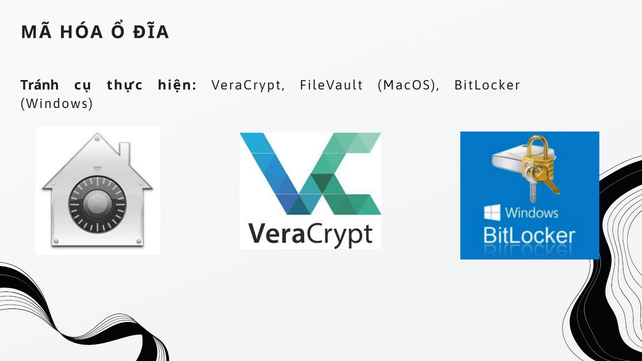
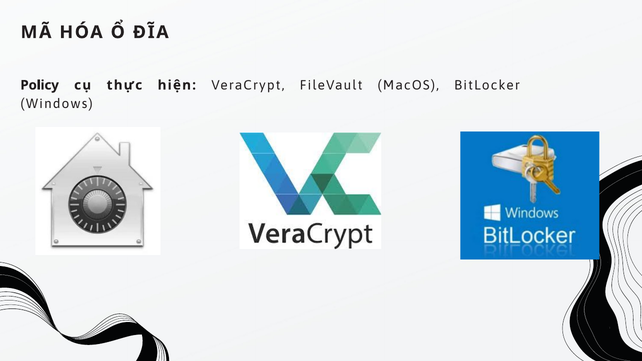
Tránh: Tránh -> Policy
